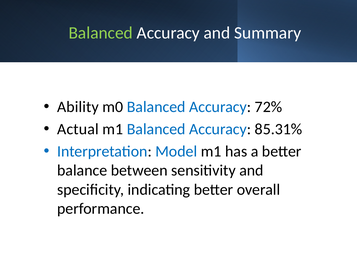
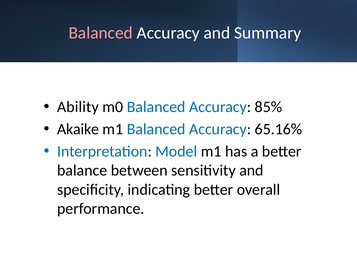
Balanced at (101, 33) colour: light green -> pink
72%: 72% -> 85%
Actual: Actual -> Akaike
85.31%: 85.31% -> 65.16%
